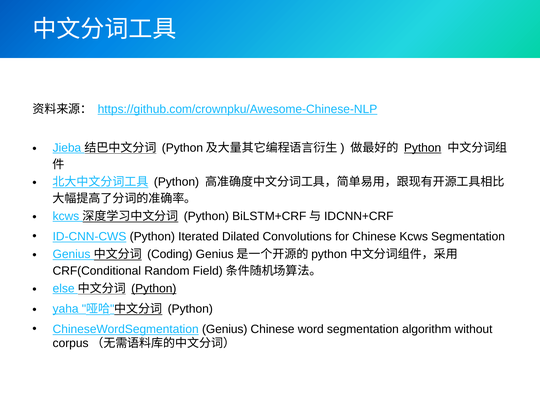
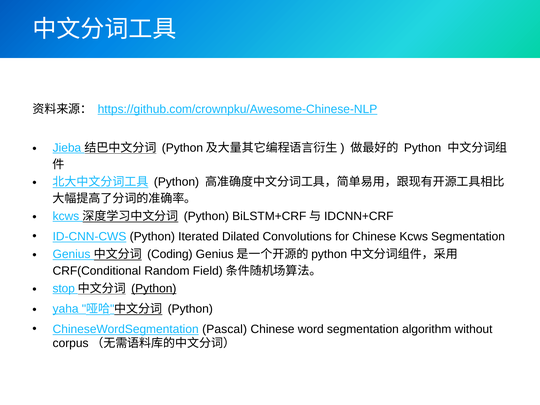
Python at (423, 148) underline: present -> none
else: else -> stop
ChineseWordSegmentation Genius: Genius -> Pascal
